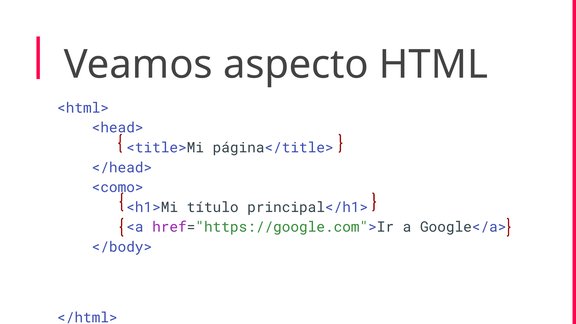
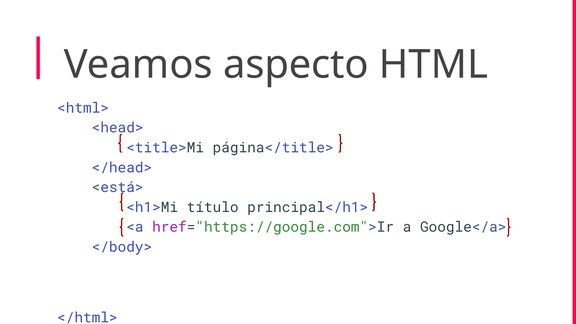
<como>: <como> -> <está>
